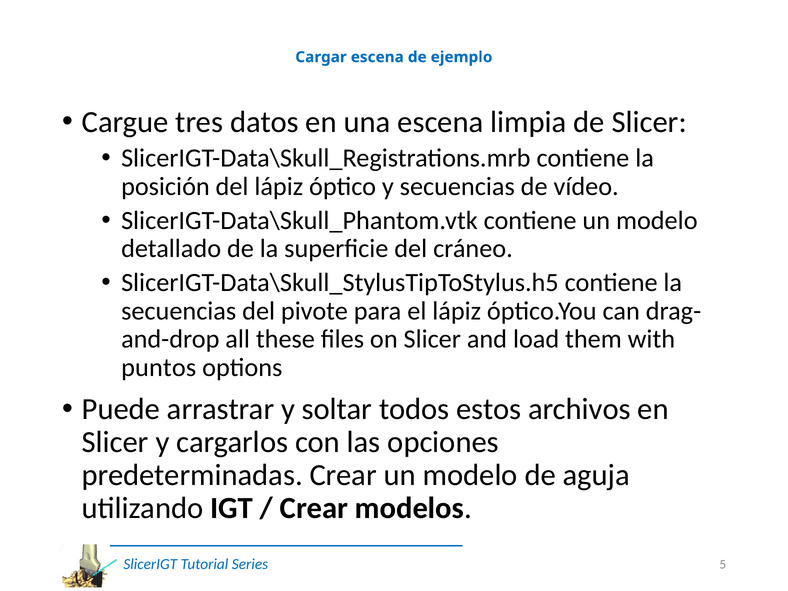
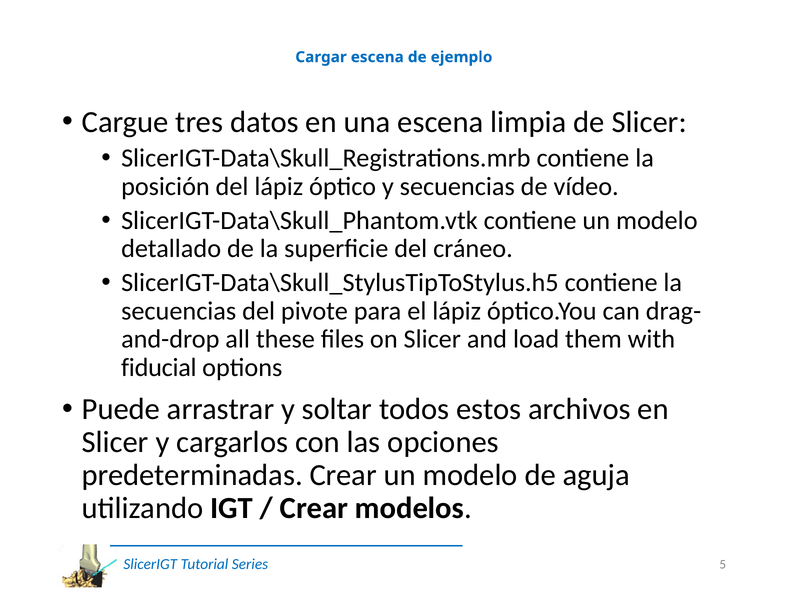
puntos: puntos -> fiducial
